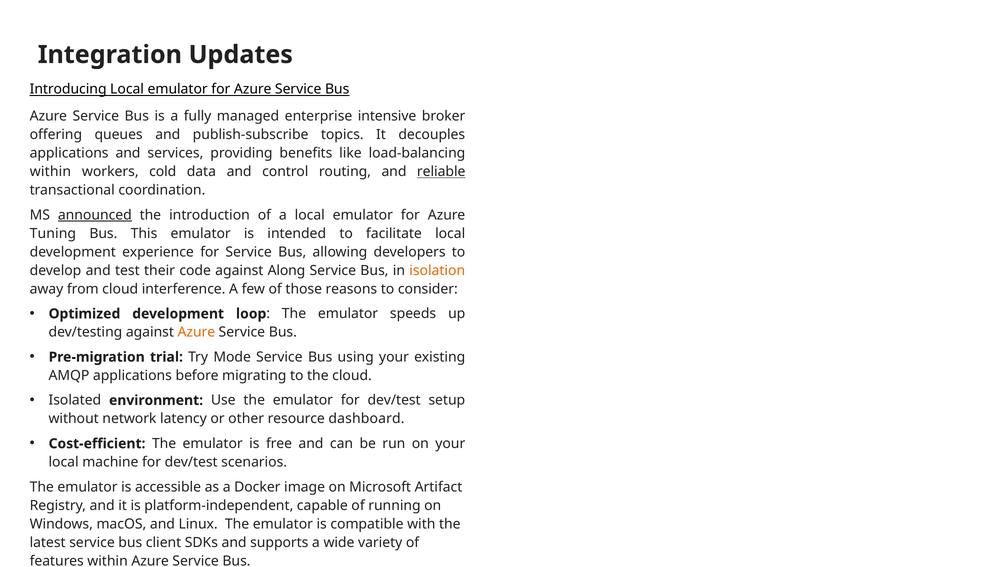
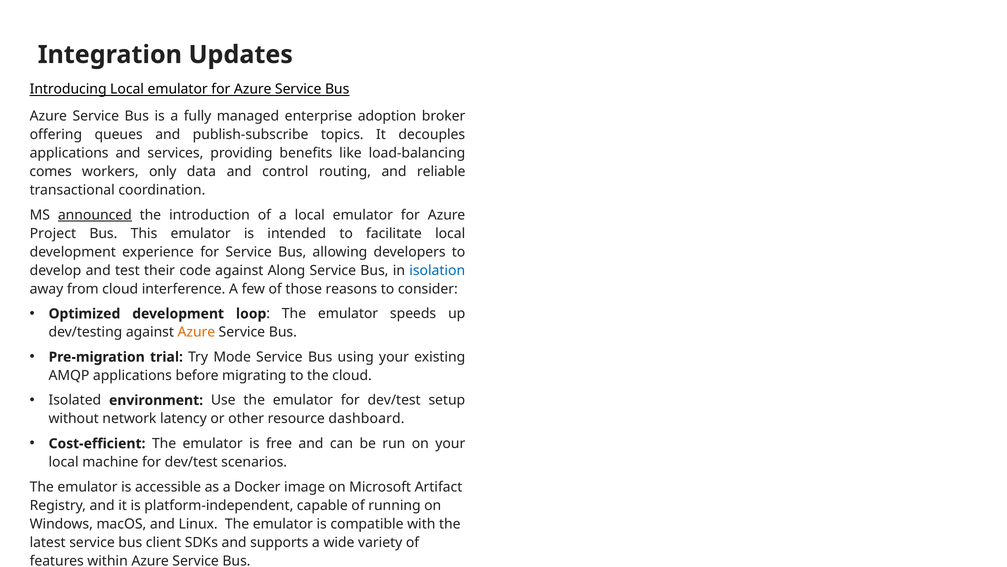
intensive: intensive -> adoption
within at (50, 172): within -> comes
cold: cold -> only
reliable underline: present -> none
Tuning: Tuning -> Project
isolation colour: orange -> blue
